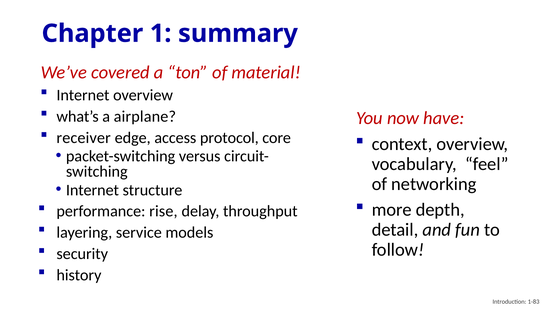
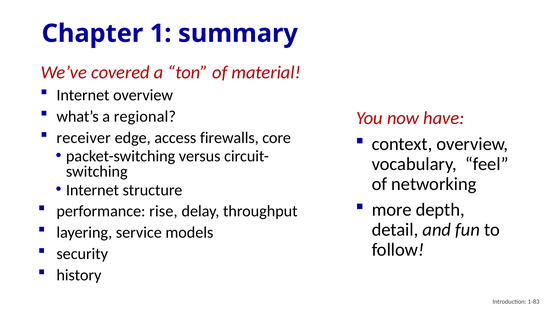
airplane: airplane -> regional
protocol: protocol -> firewalls
